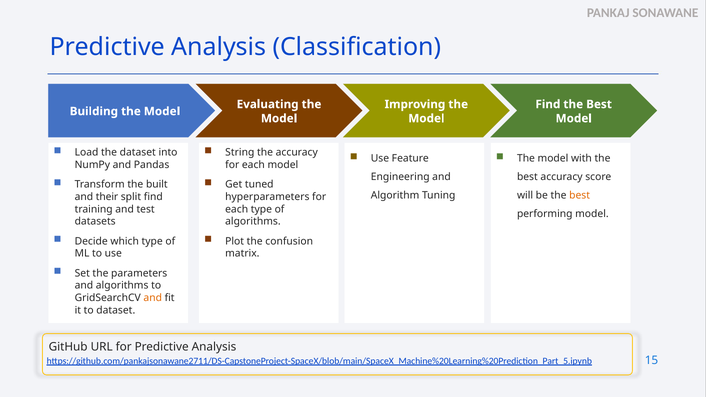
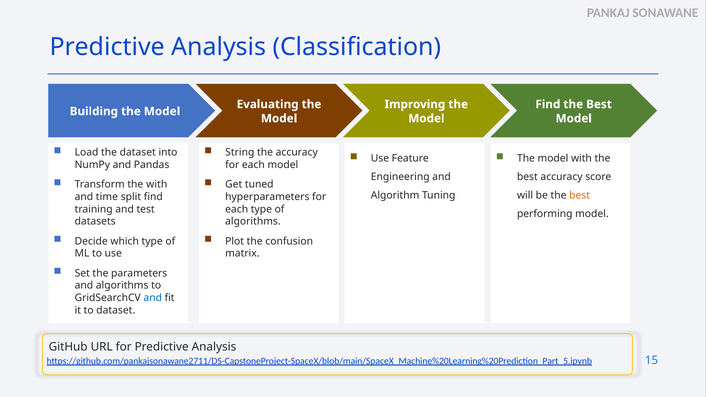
the built: built -> with
their: their -> time
and at (153, 298) colour: orange -> blue
